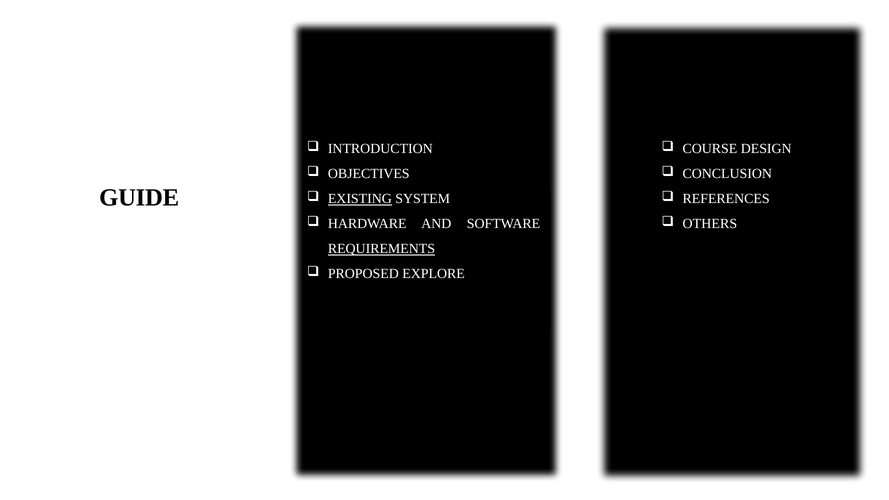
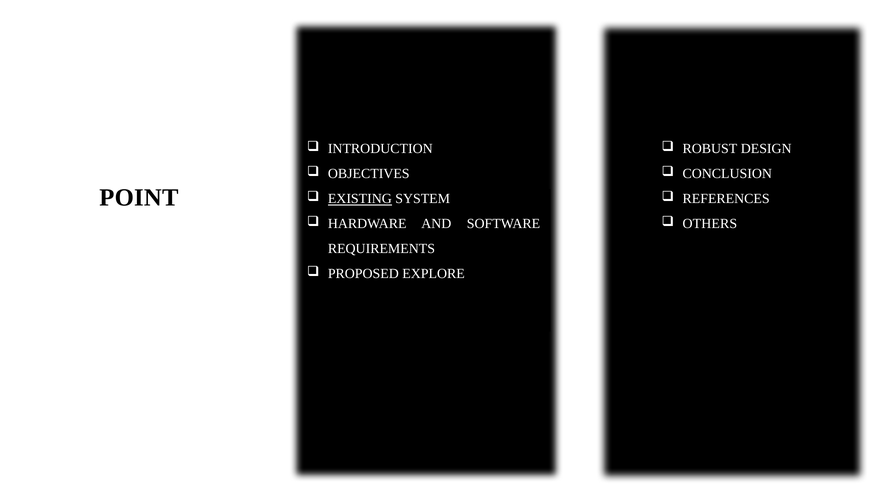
COURSE: COURSE -> ROBUST
GUIDE: GUIDE -> POINT
REQUIREMENTS underline: present -> none
